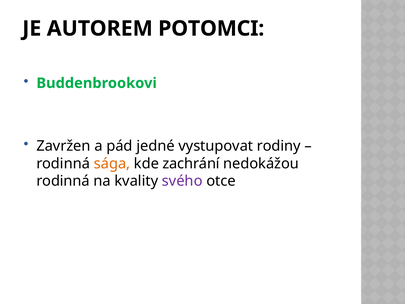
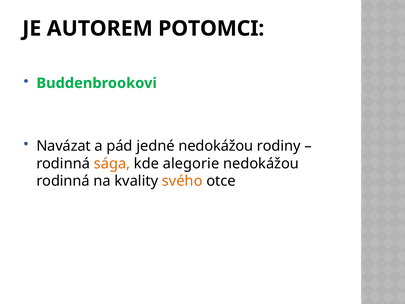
Zavržen: Zavržen -> Navázat
jedné vystupovat: vystupovat -> nedokážou
zachrání: zachrání -> alegorie
svého colour: purple -> orange
